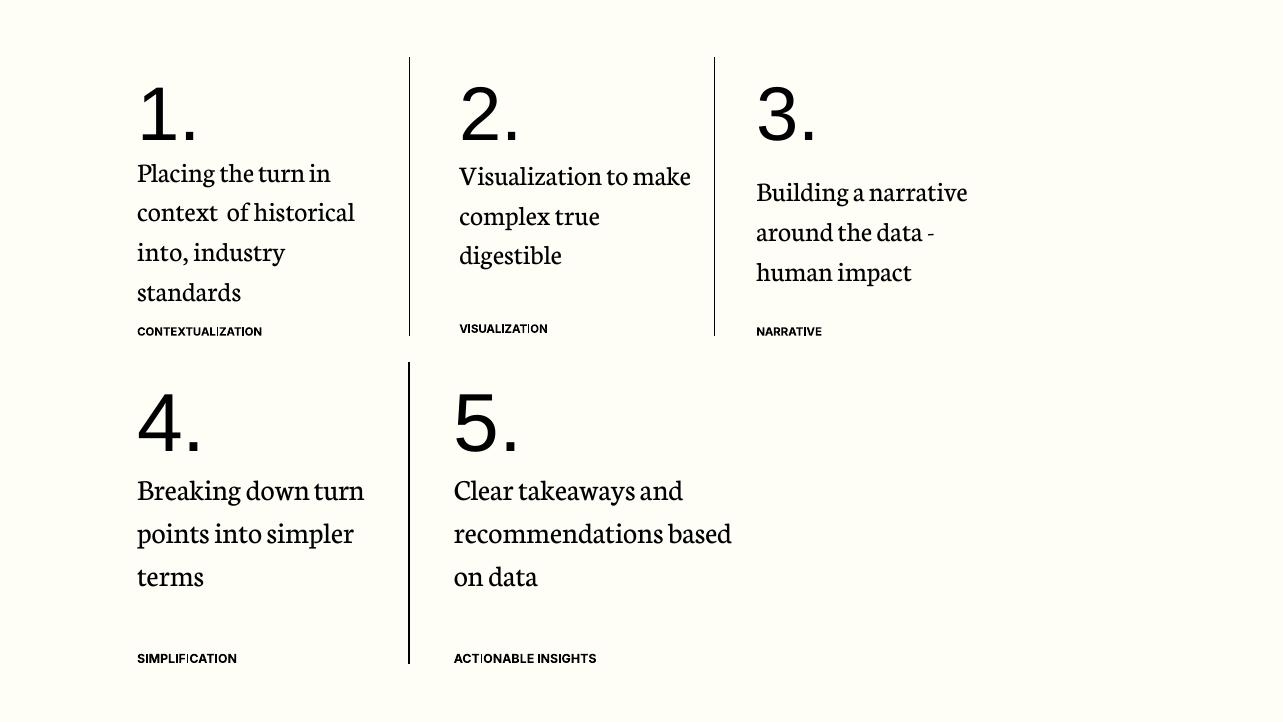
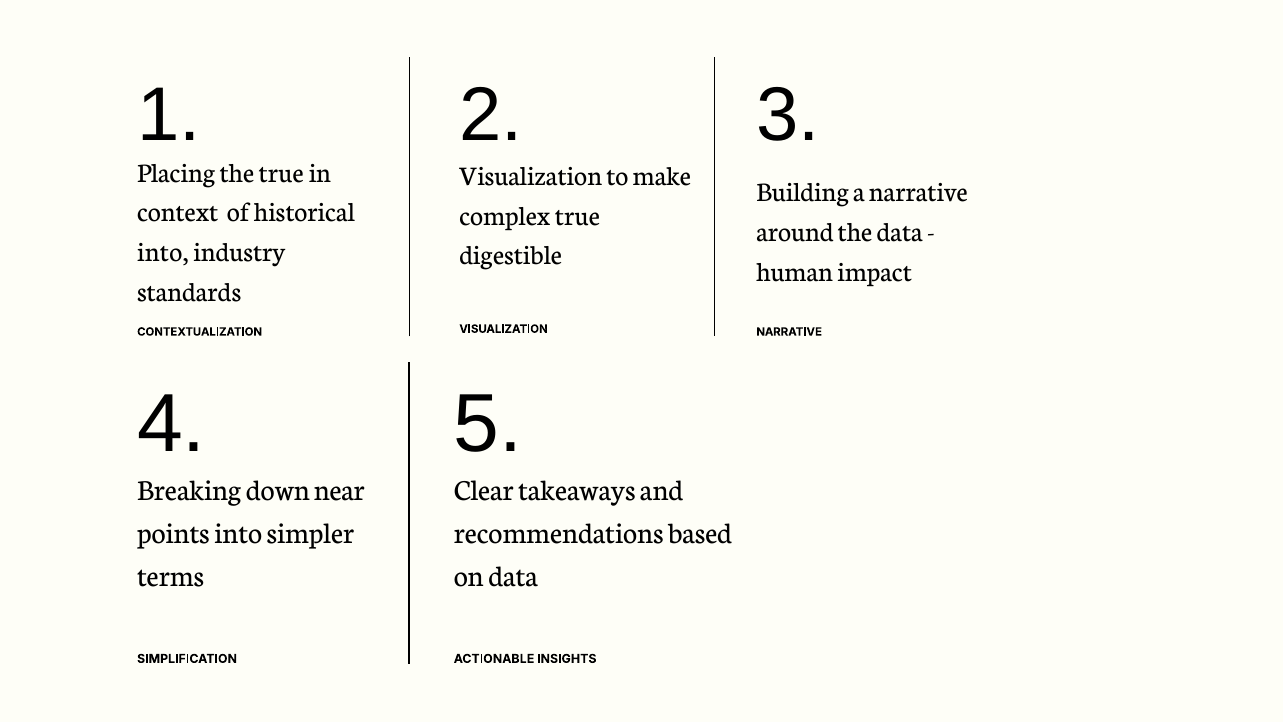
the turn: turn -> true
down turn: turn -> near
